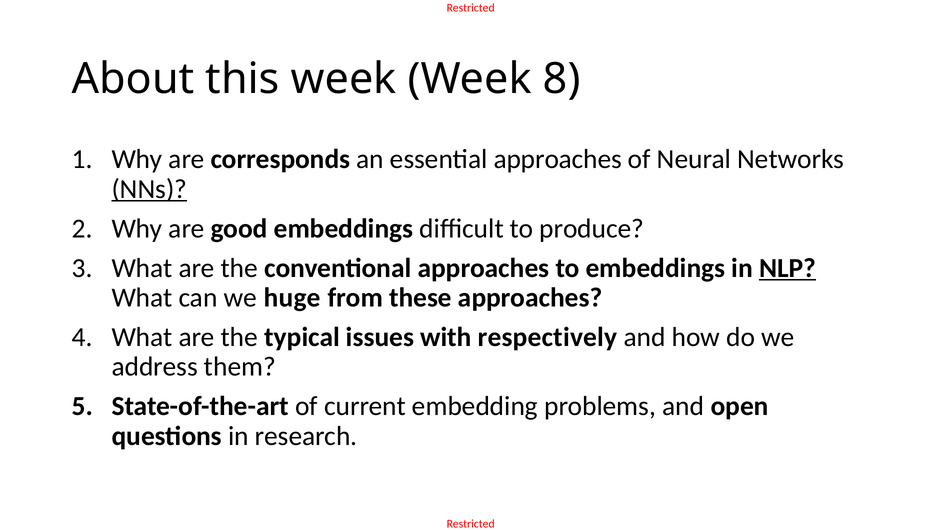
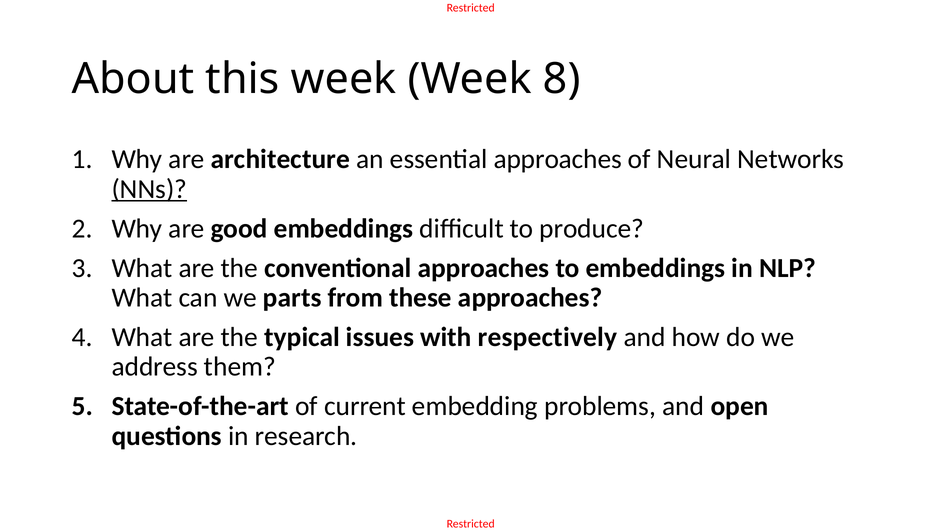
corresponds: corresponds -> architecture
NLP underline: present -> none
huge: huge -> parts
